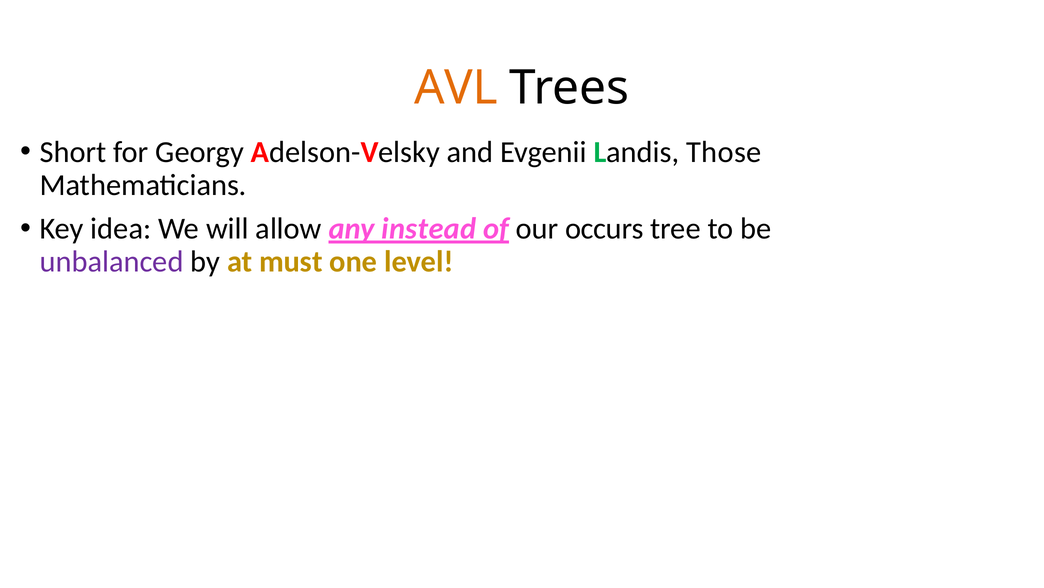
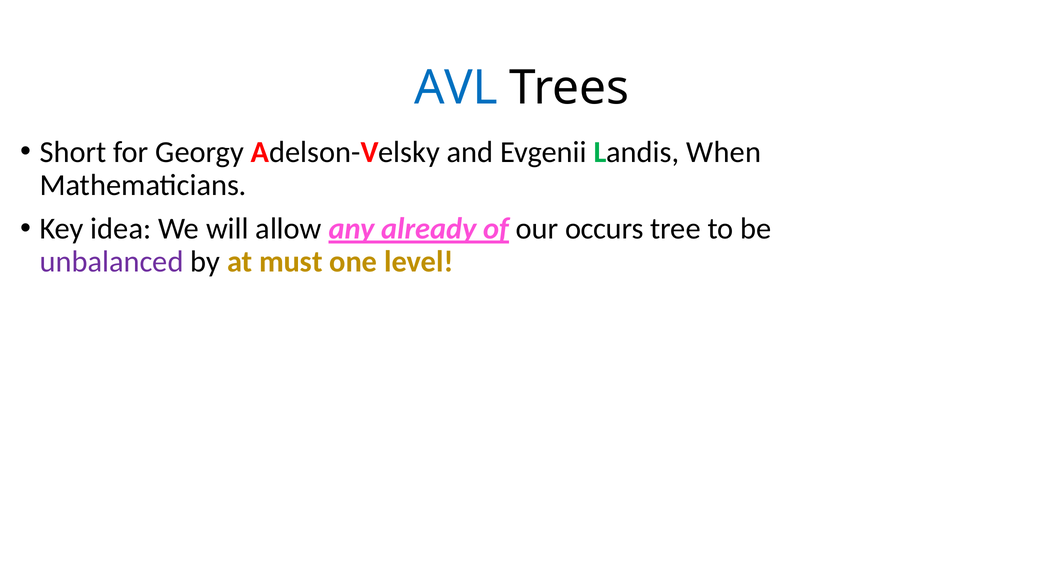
AVL colour: orange -> blue
Those: Those -> When
instead: instead -> already
